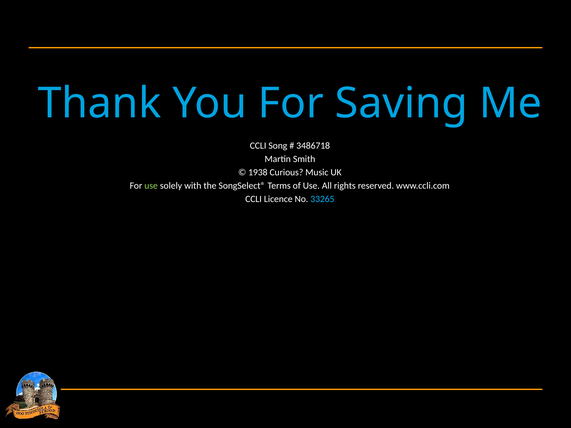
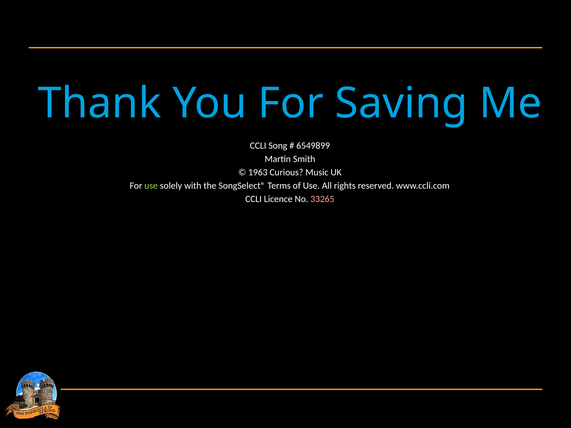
3486718: 3486718 -> 6549899
1938: 1938 -> 1963
33265 colour: light blue -> pink
